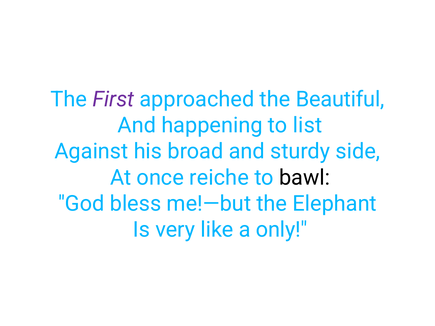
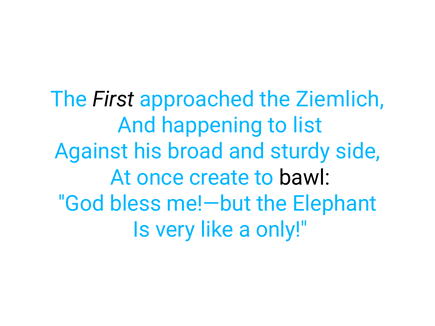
First colour: purple -> black
Beautiful: Beautiful -> Ziemlich
reiche: reiche -> create
